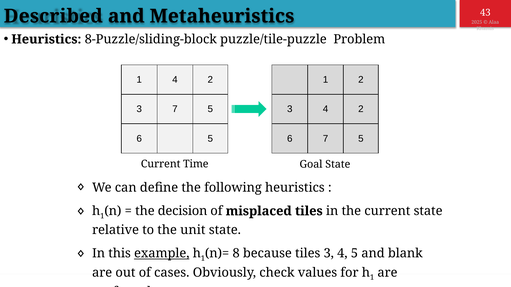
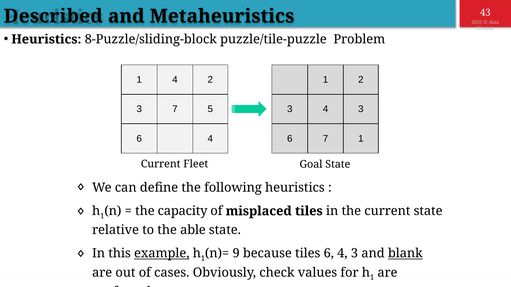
3 4 2: 2 -> 3
5 at (210, 139): 5 -> 4
6 7 5: 5 -> 1
Time: Time -> Fleet
decision: decision -> capacity
unit: unit -> able
8: 8 -> 9
tiles 3: 3 -> 6
5 at (354, 254): 5 -> 3
blank underline: none -> present
